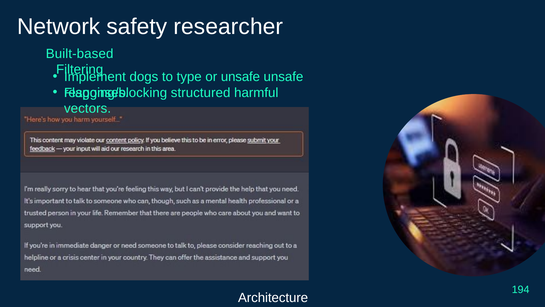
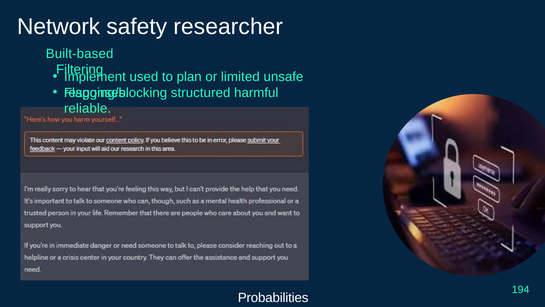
dogs: dogs -> used
type: type -> plan
or unsafe: unsafe -> limited
vectors: vectors -> reliable
Architecture: Architecture -> Probabilities
